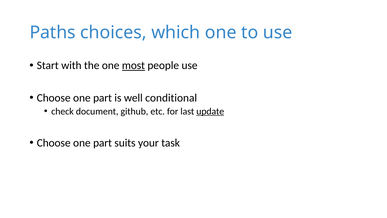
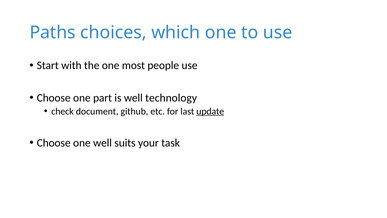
most underline: present -> none
conditional: conditional -> technology
part at (103, 143): part -> well
